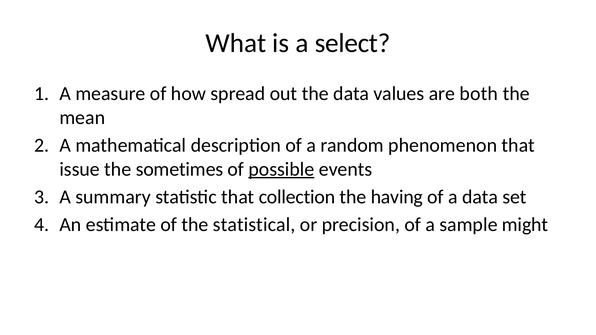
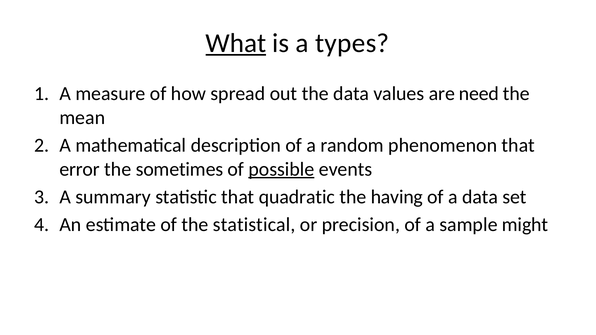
What underline: none -> present
select: select -> types
both: both -> need
issue: issue -> error
collection: collection -> quadratic
